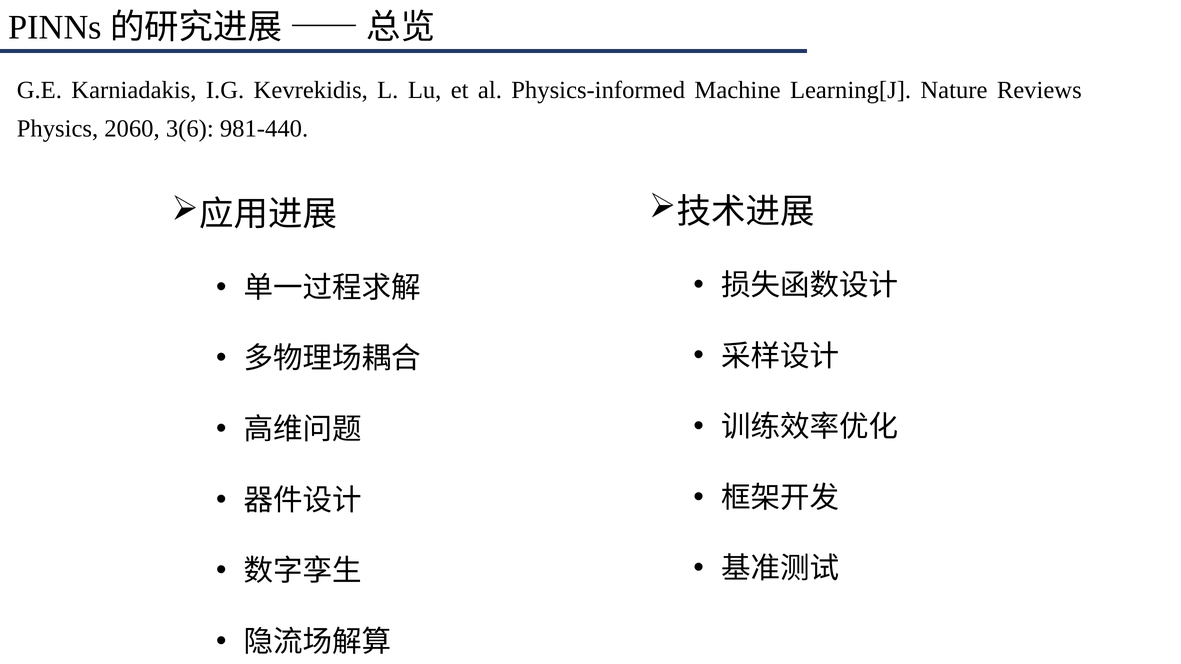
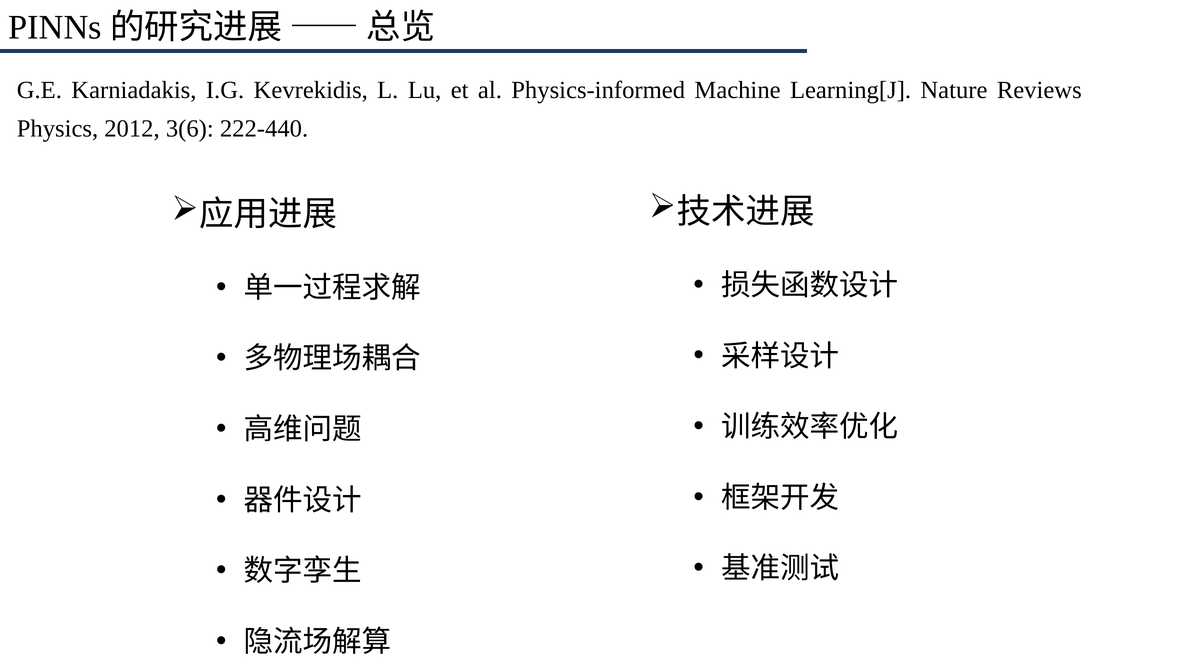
2060: 2060 -> 2012
981-440: 981-440 -> 222-440
